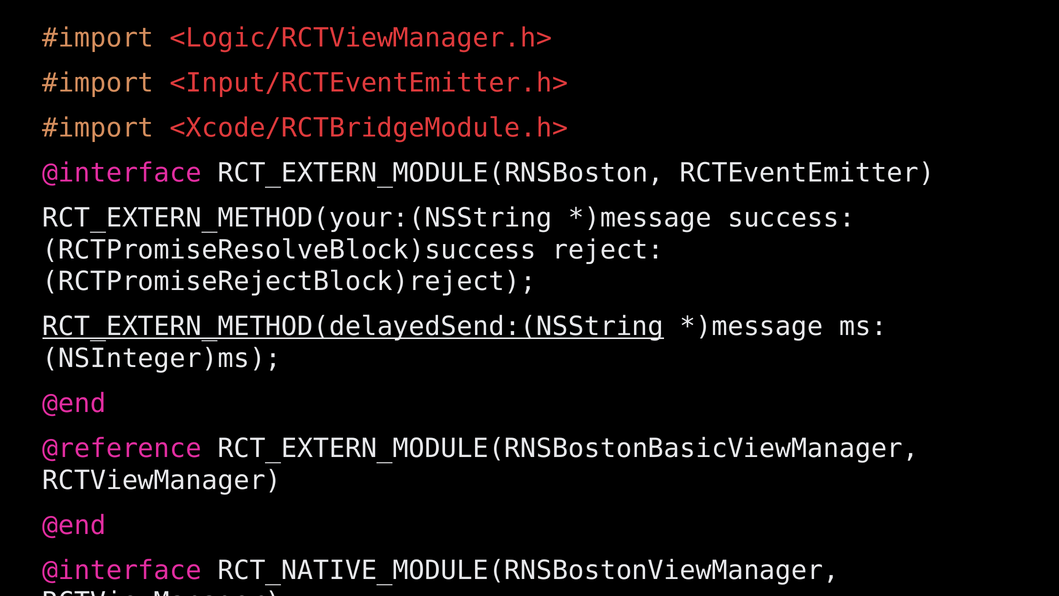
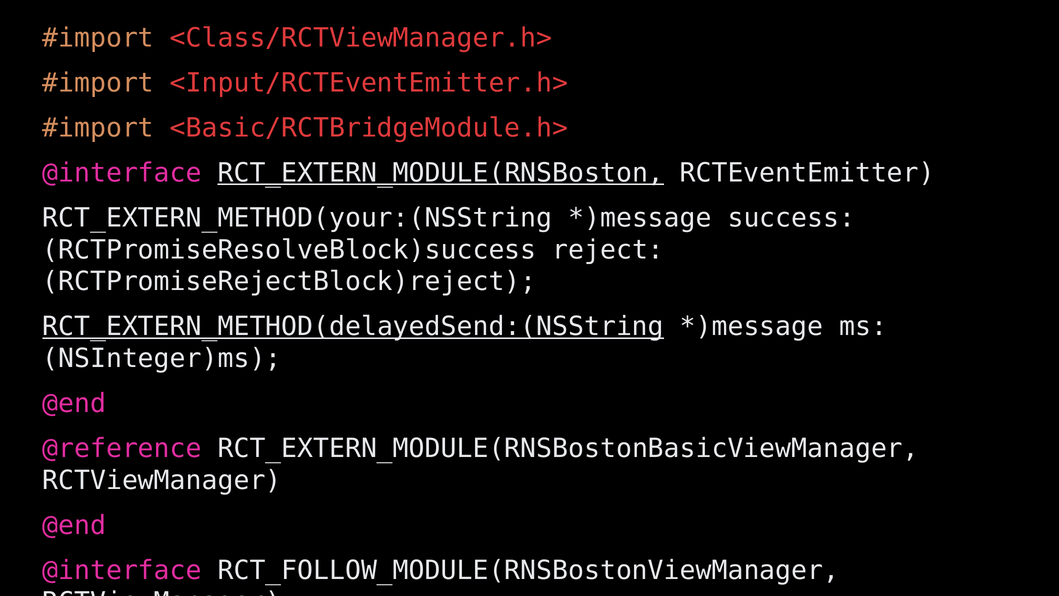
<Logic/RCTViewManager.h>: <Logic/RCTViewManager.h> -> <Class/RCTViewManager.h>
<Xcode/RCTBridgeModule.h>: <Xcode/RCTBridgeModule.h> -> <Basic/RCTBridgeModule.h>
RCT_EXTERN_MODULE(RNSBoston underline: none -> present
RCT_NATIVE_MODULE(RNSBostonViewManager: RCT_NATIVE_MODULE(RNSBostonViewManager -> RCT_FOLLOW_MODULE(RNSBostonViewManager
